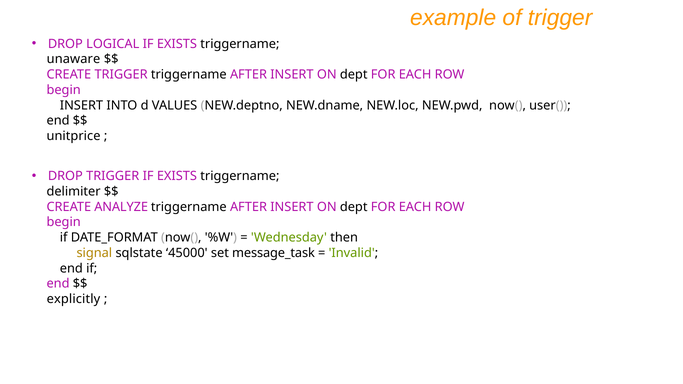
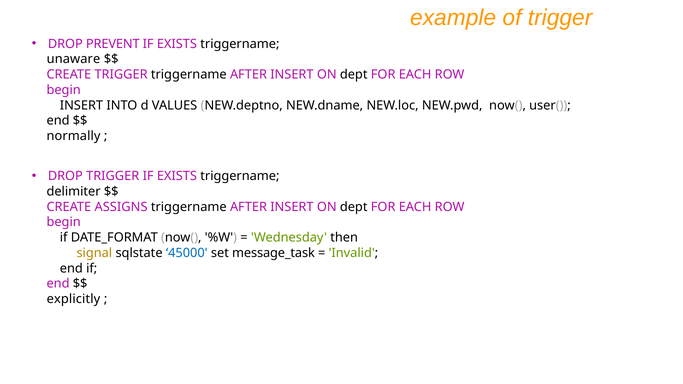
LOGICAL: LOGICAL -> PREVENT
unitprice: unitprice -> normally
ANALYZE: ANALYZE -> ASSIGNS
45000 colour: black -> blue
